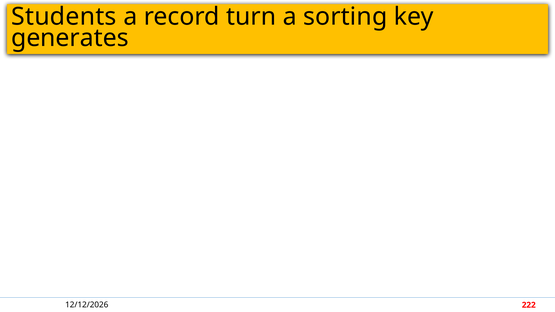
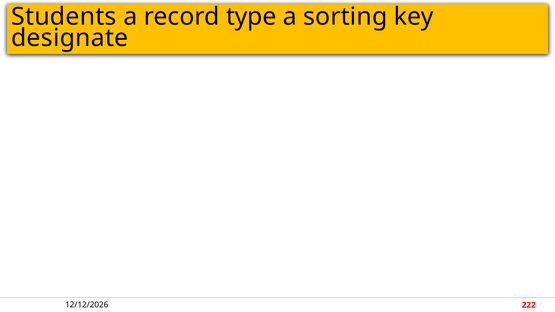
turn: turn -> type
generates: generates -> designate
